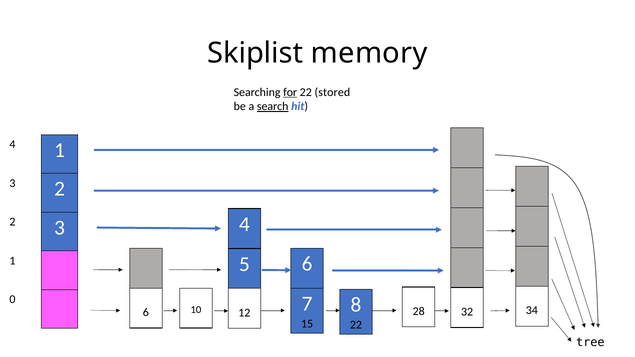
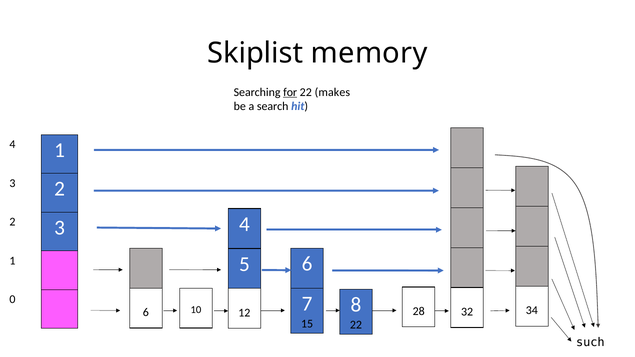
stored: stored -> makes
search underline: present -> none
tree: tree -> such
